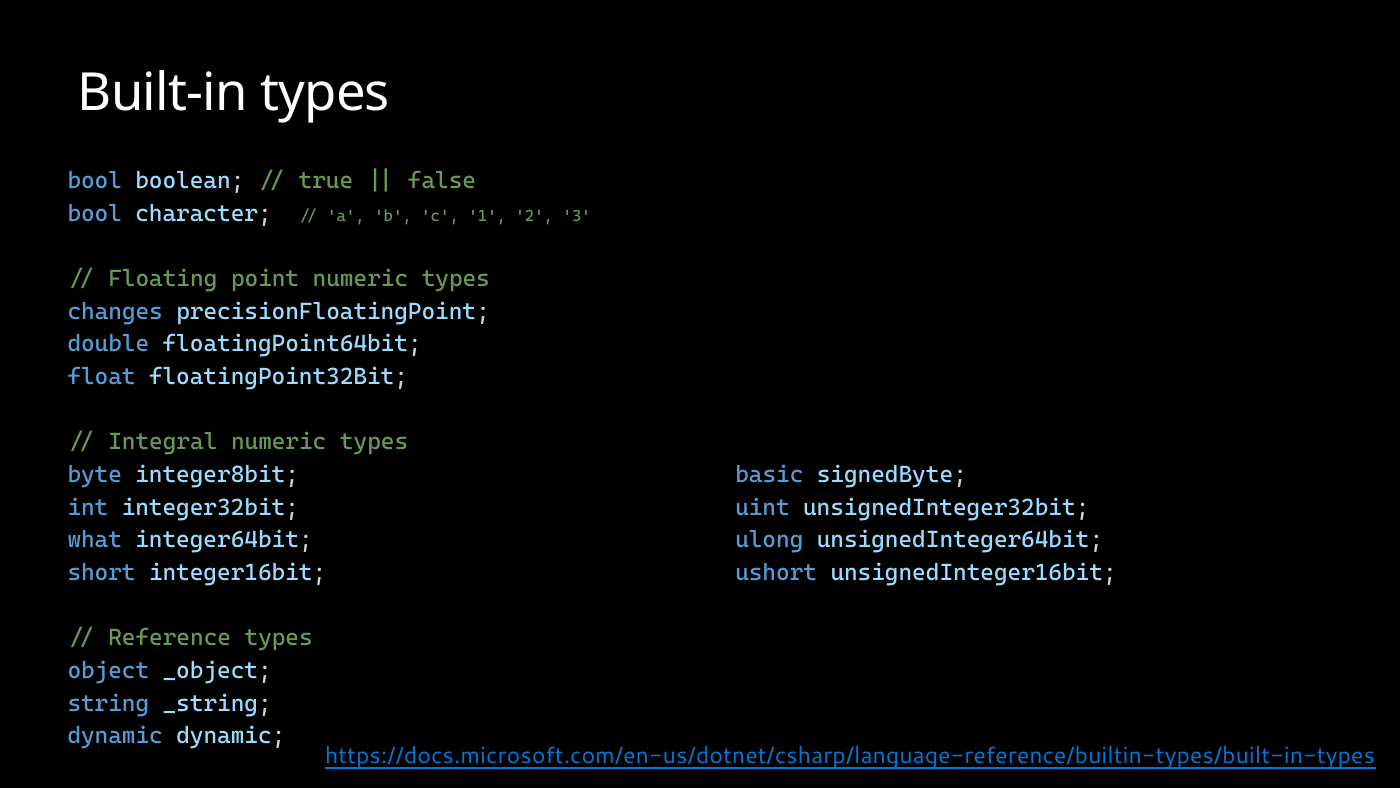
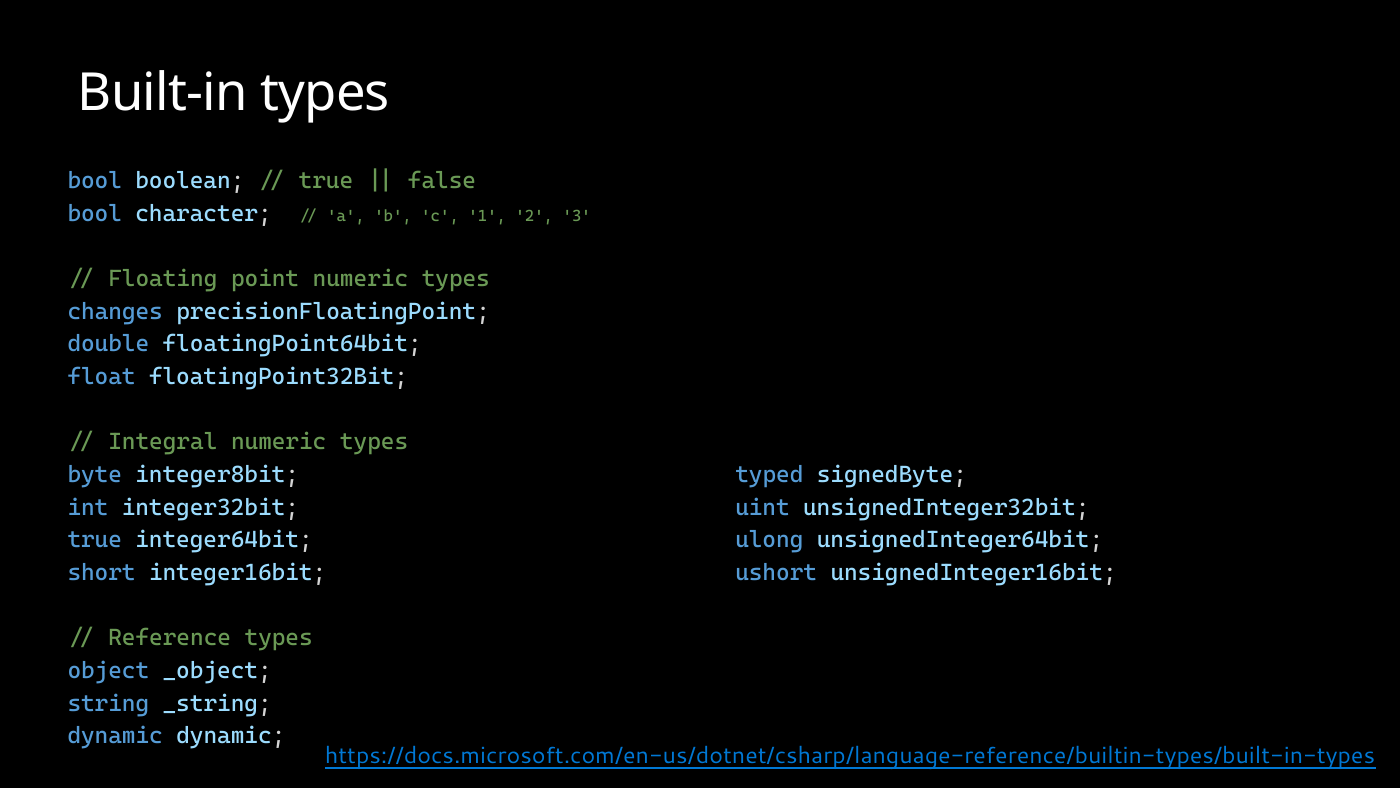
basic: basic -> typed
what at (95, 540): what -> true
